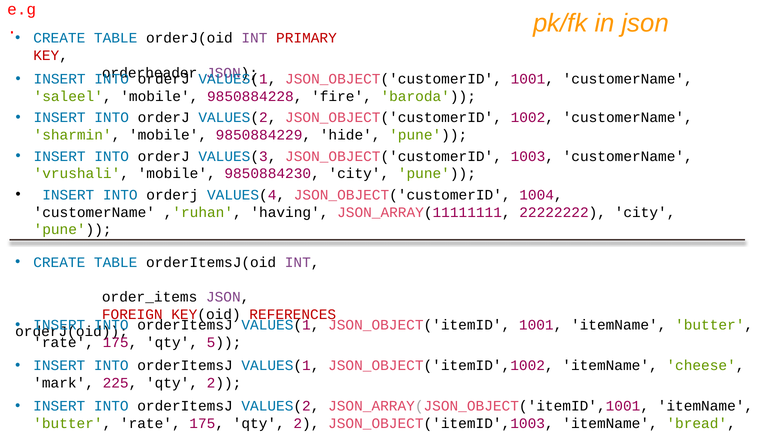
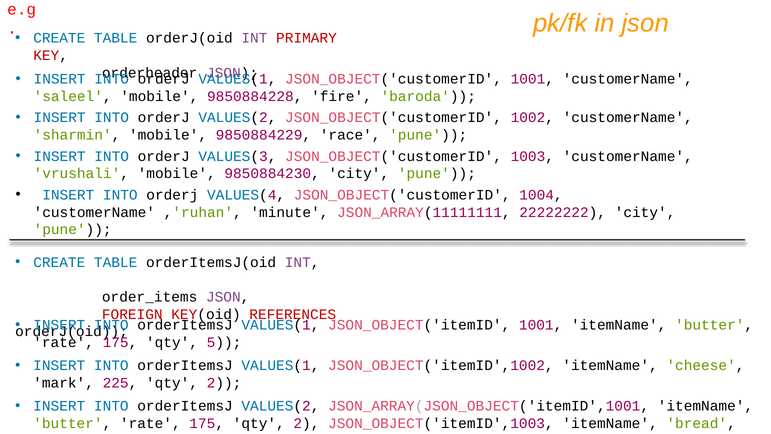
hide: hide -> race
having: having -> minute
